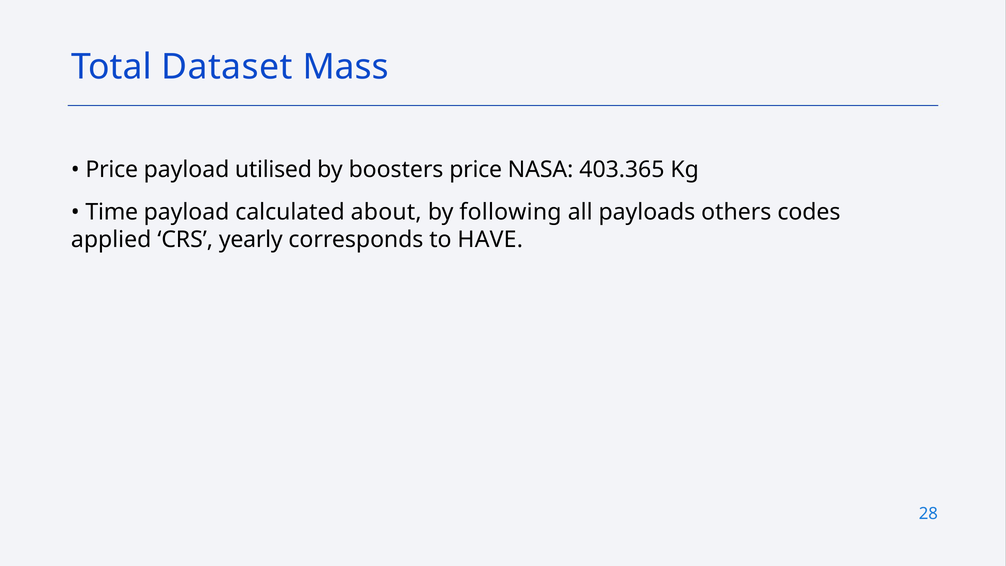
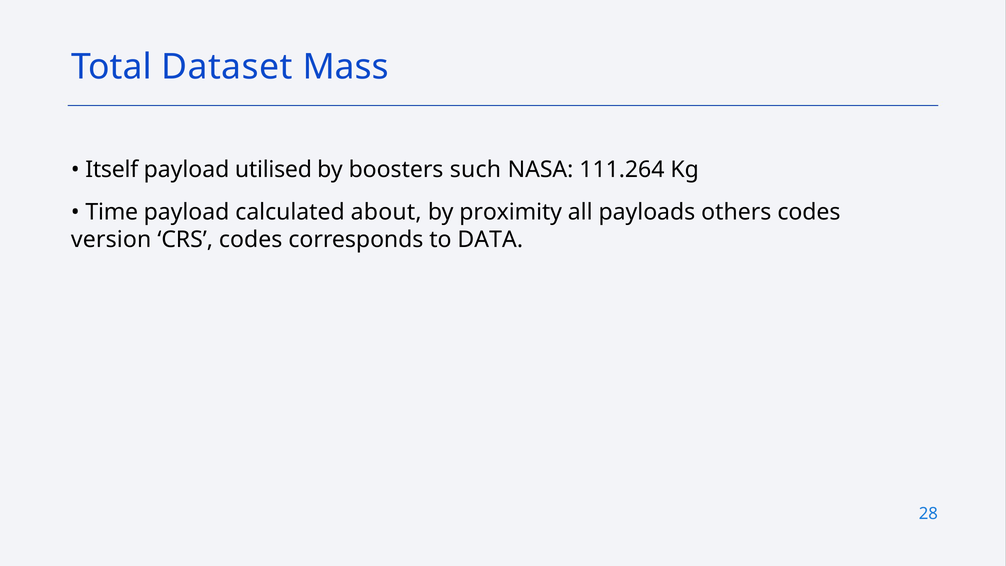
Price at (112, 170): Price -> Itself
boosters price: price -> such
403.365: 403.365 -> 111.264
following: following -> proximity
applied: applied -> version
CRS yearly: yearly -> codes
HAVE: HAVE -> DATA
